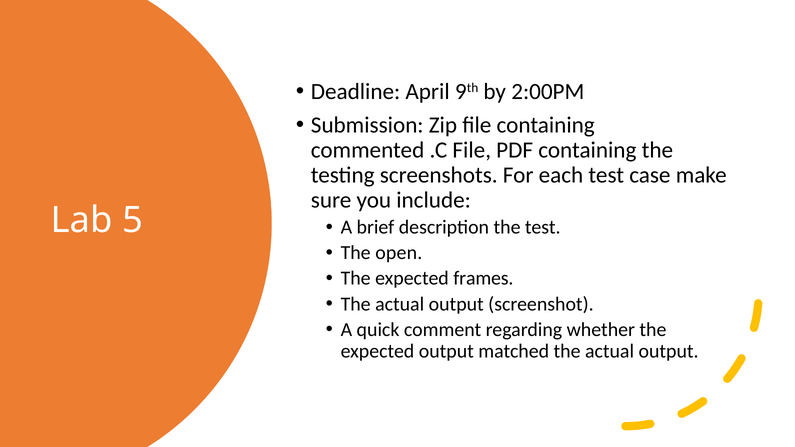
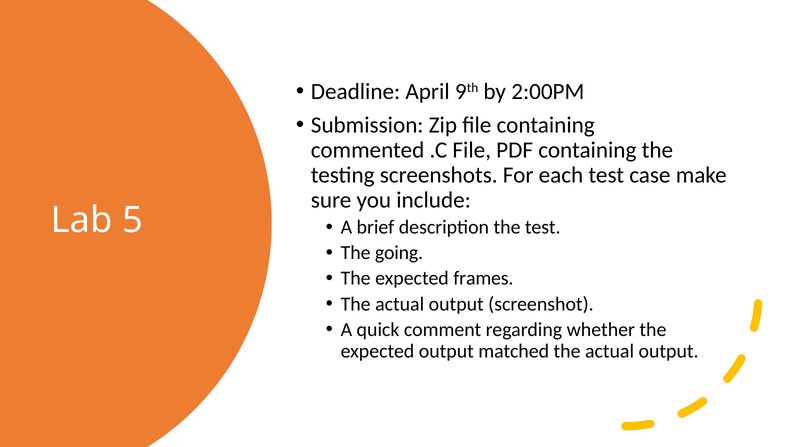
open: open -> going
